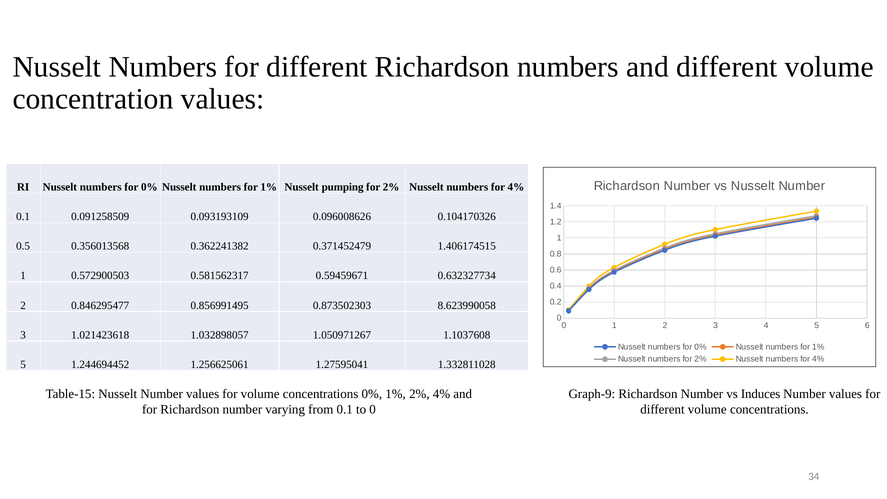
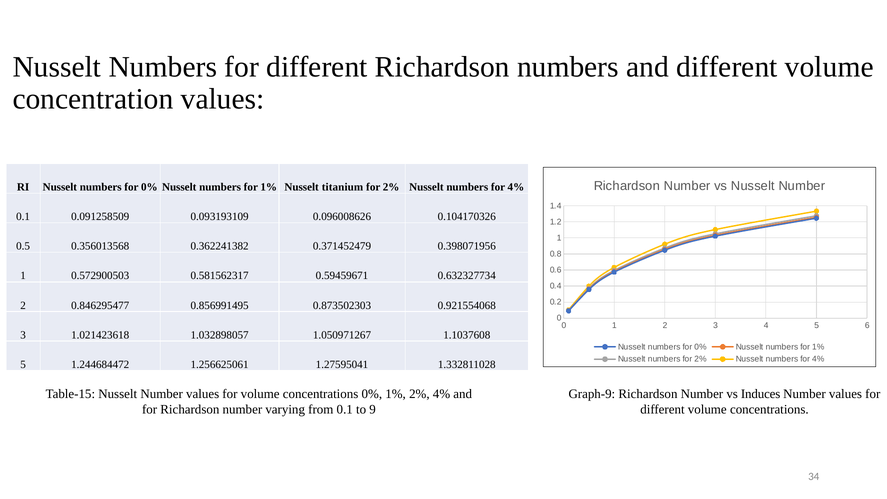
pumping: pumping -> titanium
1.406174515: 1.406174515 -> 0.398071956
8.623990058: 8.623990058 -> 0.921554068
1.244694452: 1.244694452 -> 1.244684472
to 0: 0 -> 9
